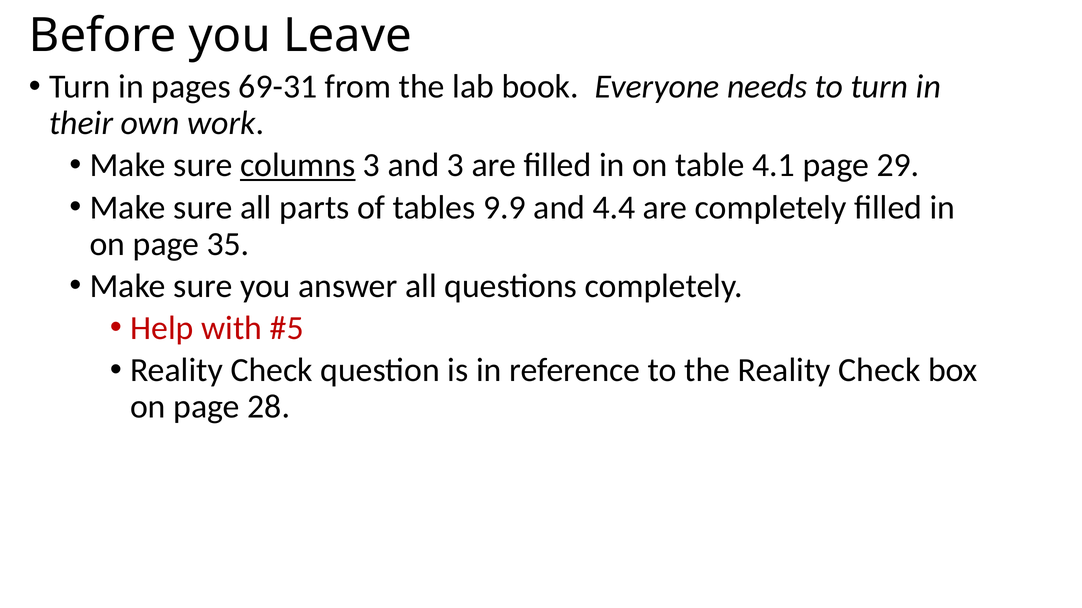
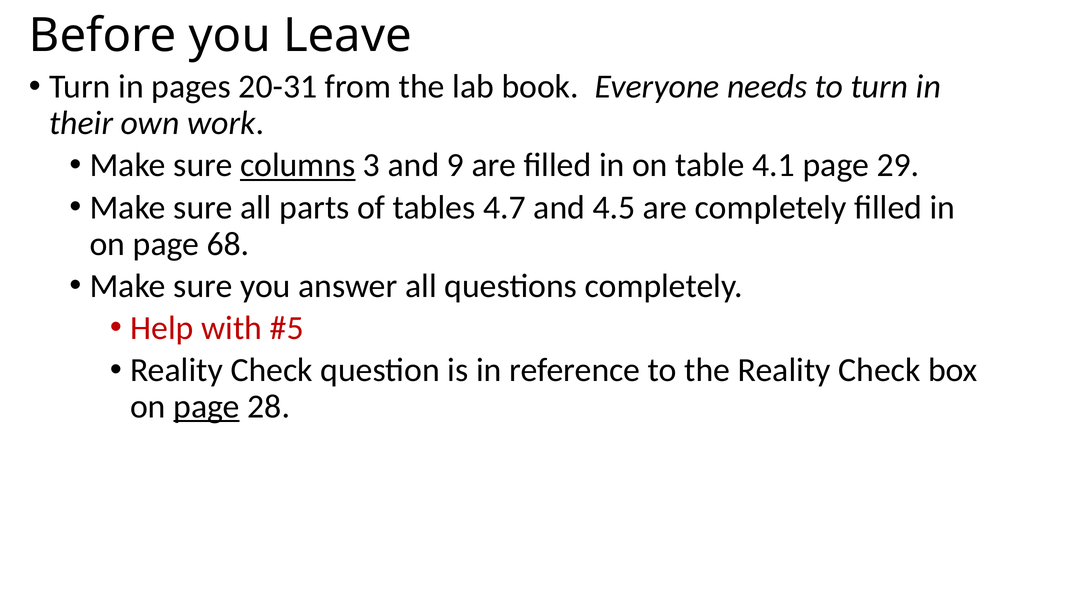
69-31: 69-31 -> 20-31
and 3: 3 -> 9
9.9: 9.9 -> 4.7
4.4: 4.4 -> 4.5
35: 35 -> 68
page at (207, 407) underline: none -> present
